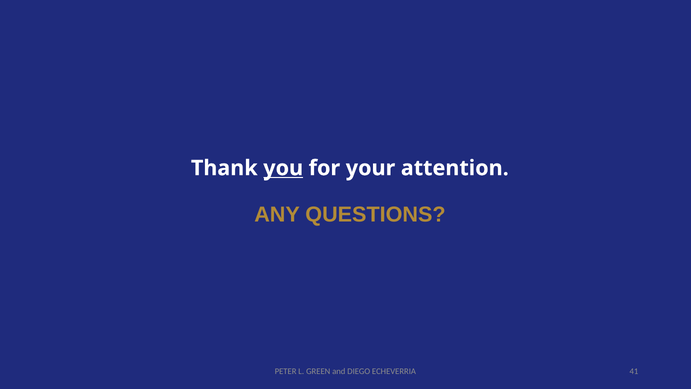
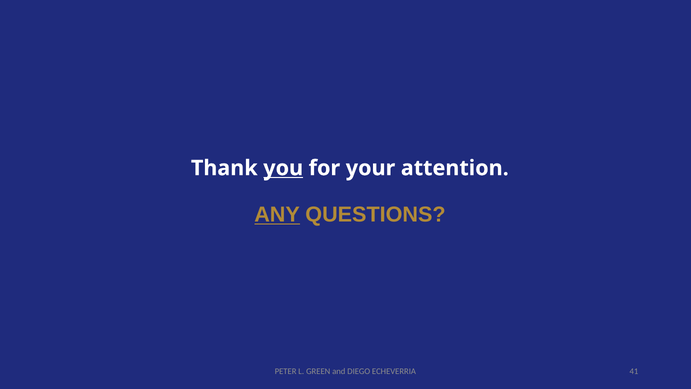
ANY underline: none -> present
